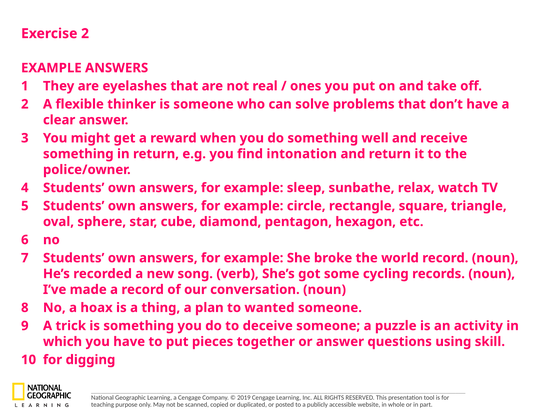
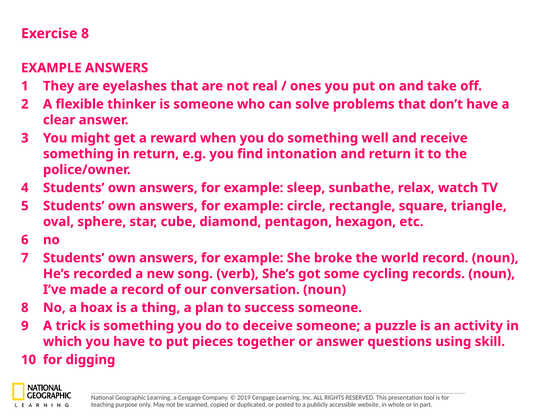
Exercise 2: 2 -> 8
wanted: wanted -> success
